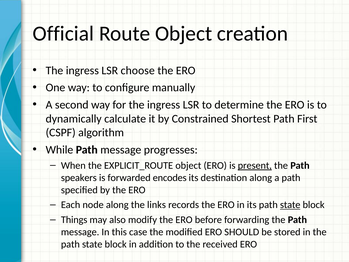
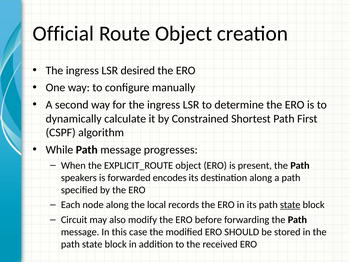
choose: choose -> desired
present underline: present -> none
links: links -> local
Things: Things -> Circuit
